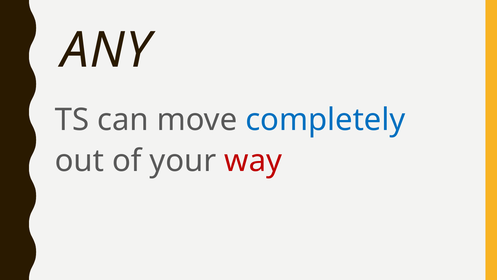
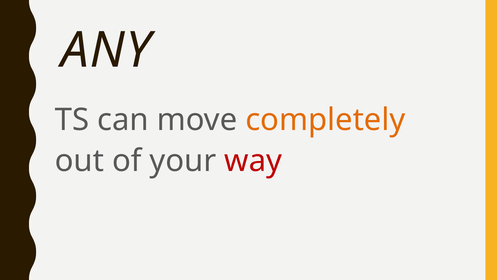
completely colour: blue -> orange
